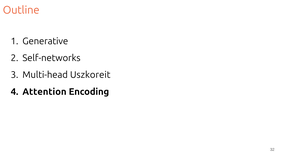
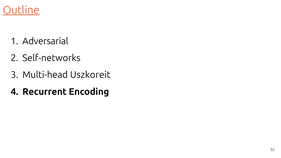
Outline underline: none -> present
Generative: Generative -> Adversarial
Attention: Attention -> Recurrent
